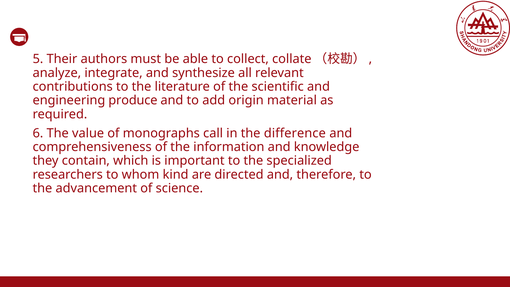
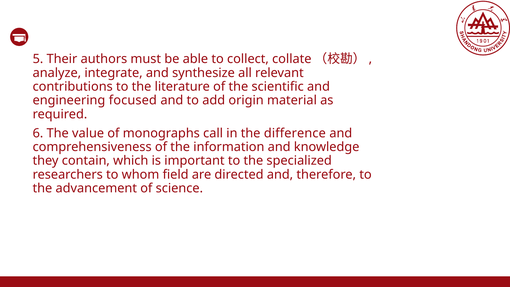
produce: produce -> focused
kind: kind -> field
